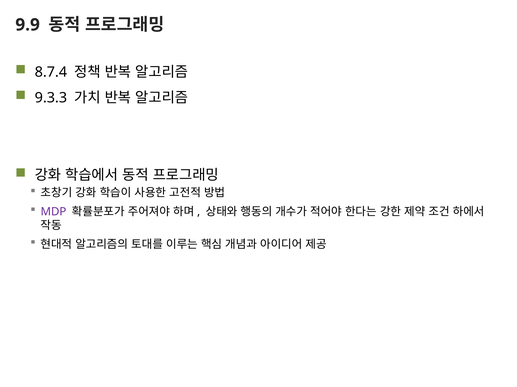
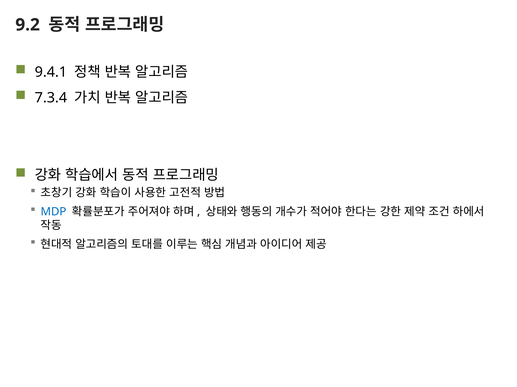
9.9: 9.9 -> 9.2
8.7.4: 8.7.4 -> 9.4.1
9.3.3: 9.3.3 -> 7.3.4
MDP colour: purple -> blue
